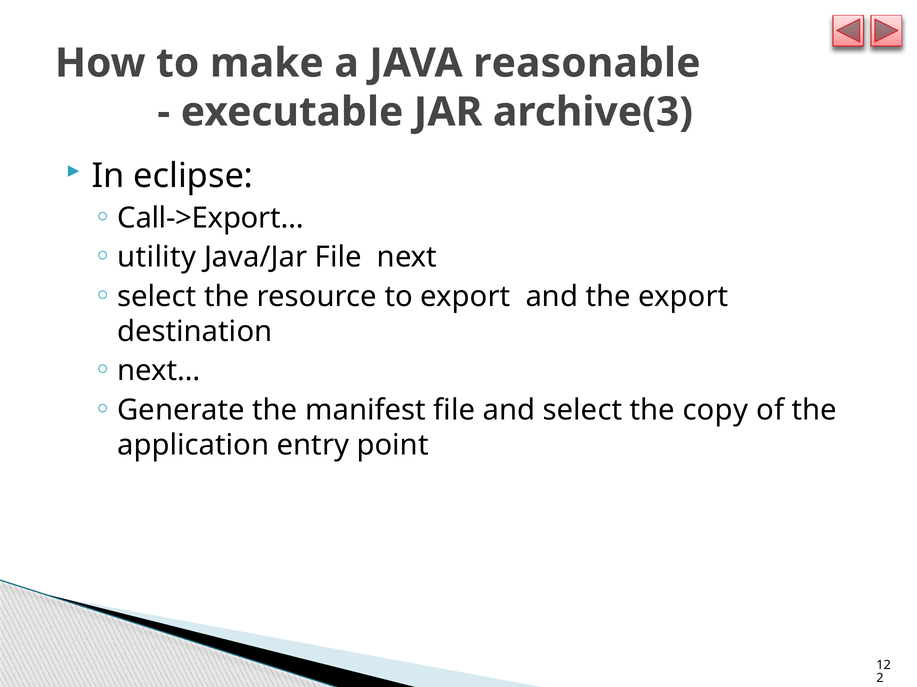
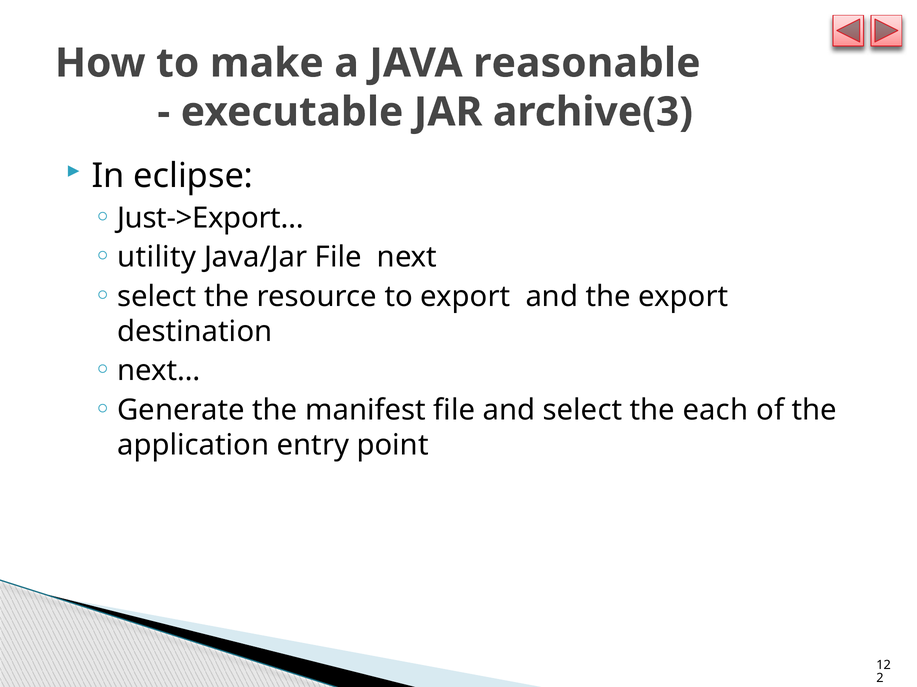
Call->Export…: Call->Export… -> Just->Export…
copy: copy -> each
